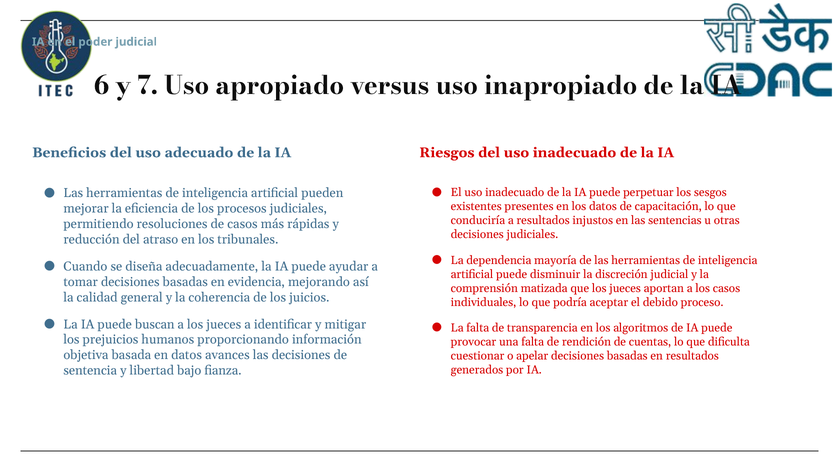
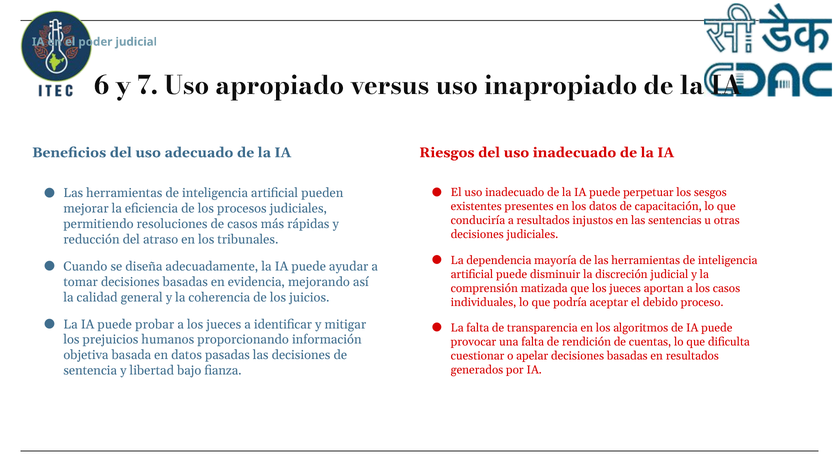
buscan: buscan -> probar
avances: avances -> pasadas
